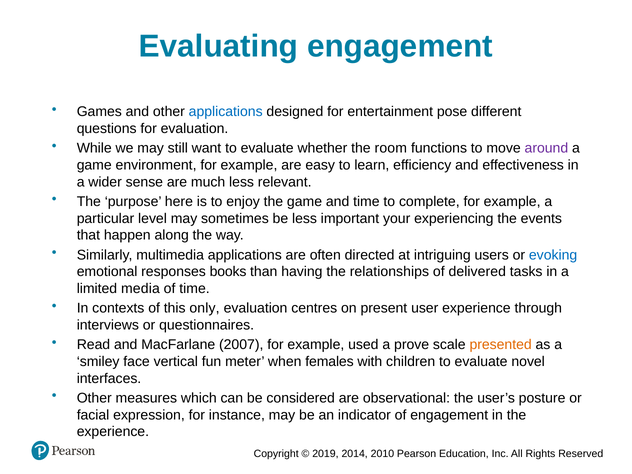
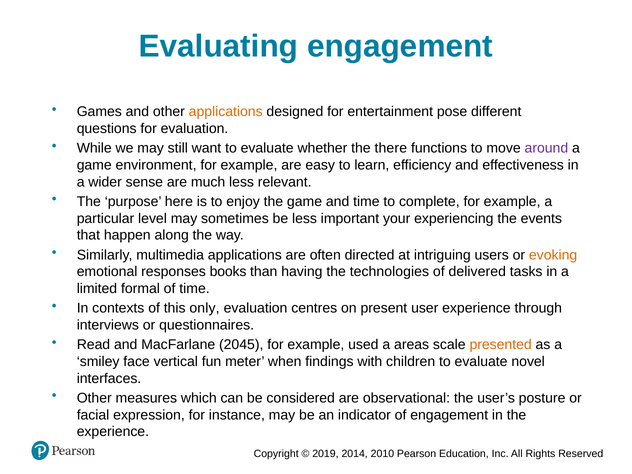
applications at (226, 112) colour: blue -> orange
room: room -> there
evoking colour: blue -> orange
relationships: relationships -> technologies
media: media -> formal
2007: 2007 -> 2045
prove: prove -> areas
females: females -> findings
